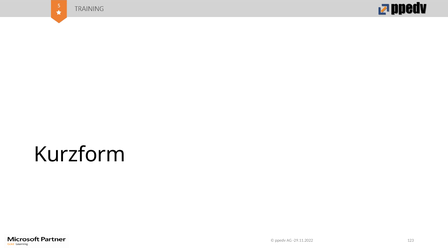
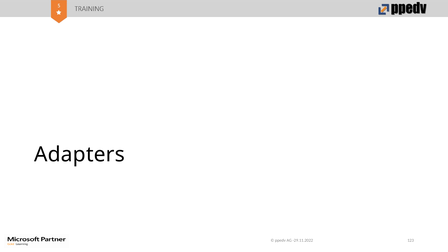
Kurzform: Kurzform -> Adapters
